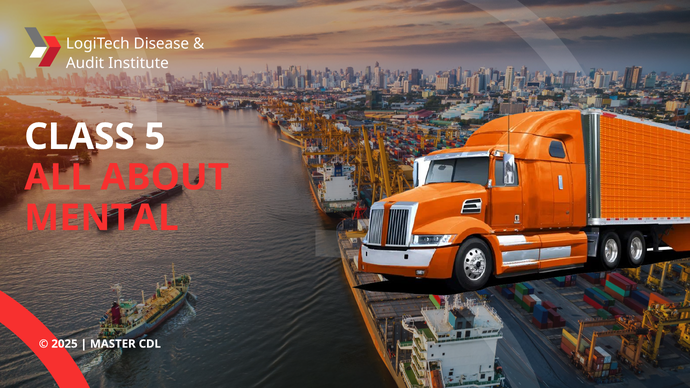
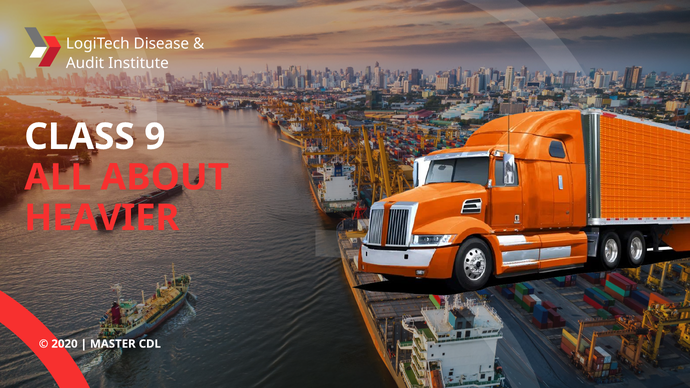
5: 5 -> 9
MENTAL: MENTAL -> HEAVIER
2025: 2025 -> 2020
